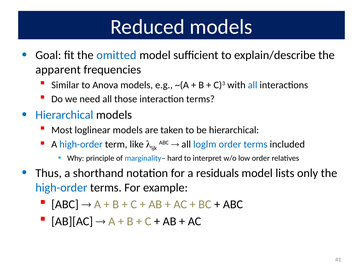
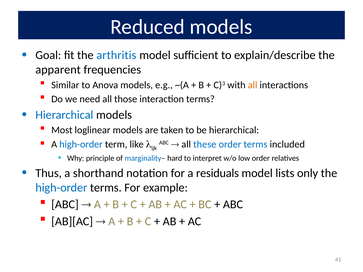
omitted: omitted -> arthritis
all at (253, 85) colour: blue -> orange
loglm: loglm -> these
